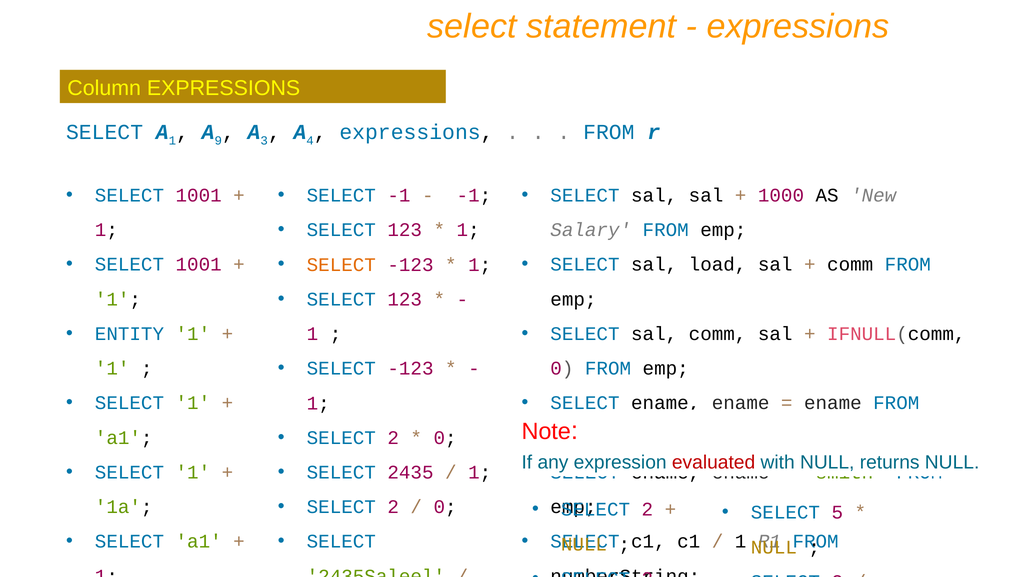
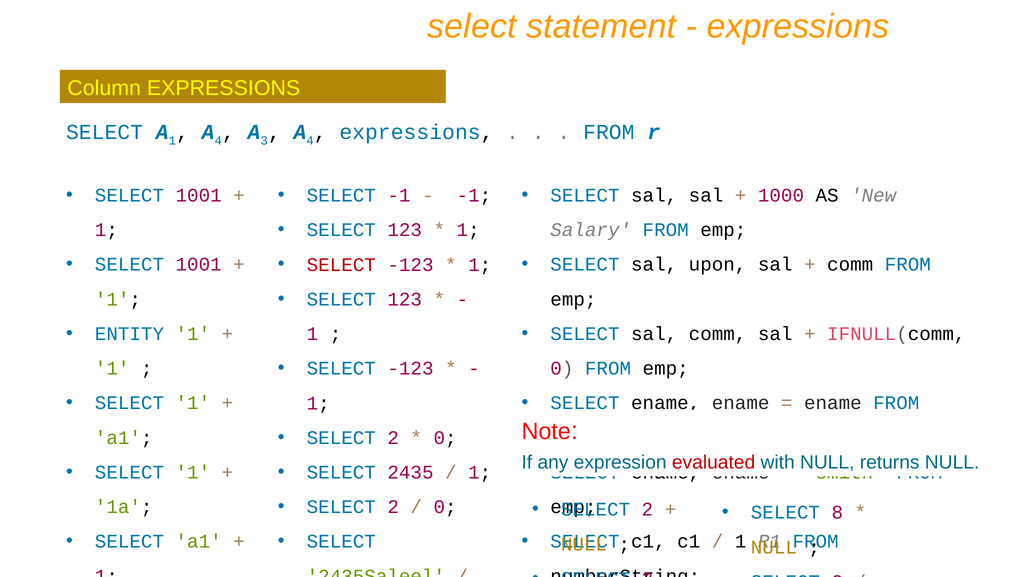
9 at (218, 140): 9 -> 4
load: load -> upon
SELECT at (341, 264) colour: orange -> red
5: 5 -> 8
